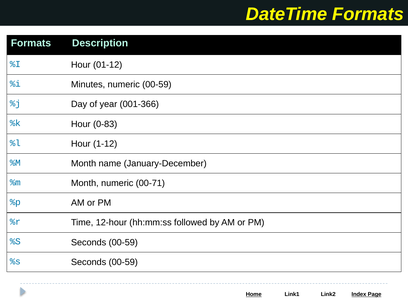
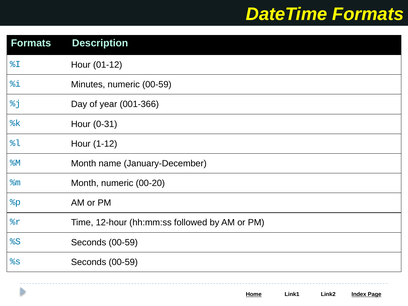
0-83: 0-83 -> 0-31
00-71: 00-71 -> 00-20
